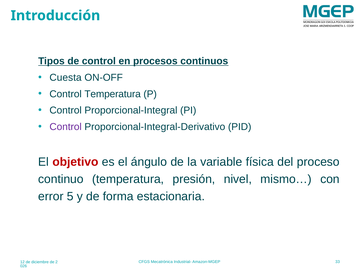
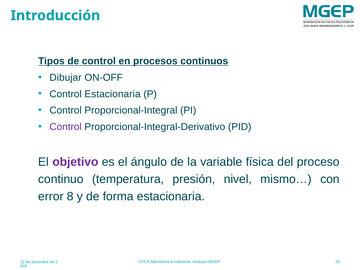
Cuesta: Cuesta -> Dibujar
Control Temperatura: Temperatura -> Estacionaria
objetivo colour: red -> purple
5: 5 -> 8
